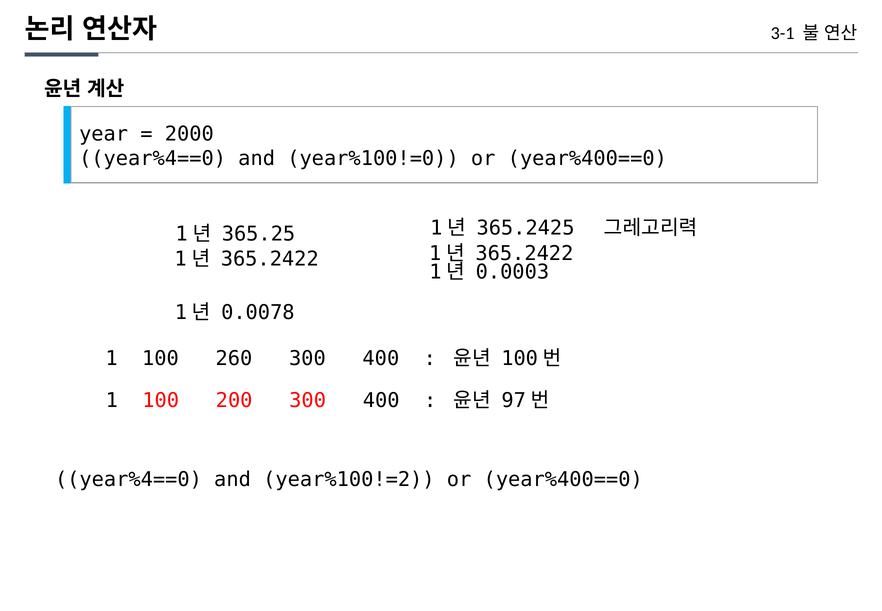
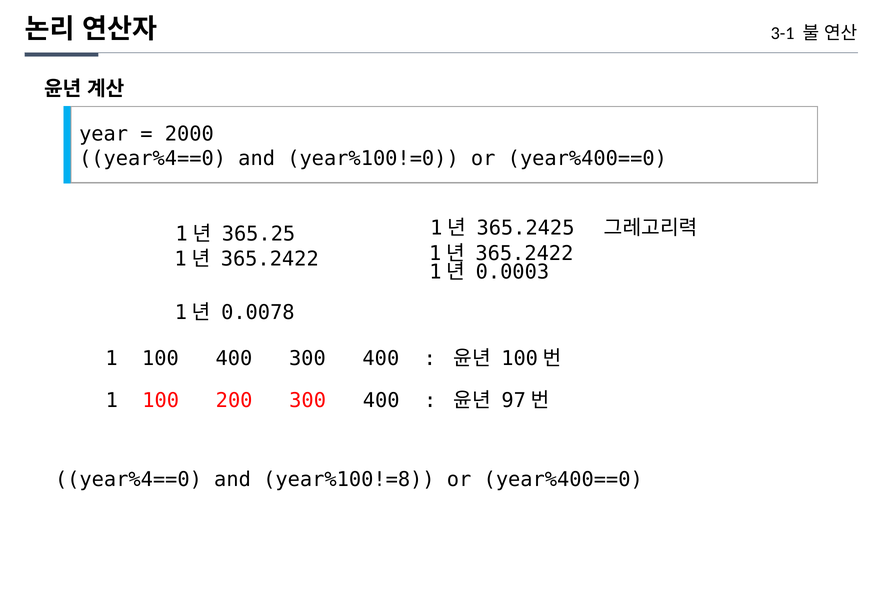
100 260: 260 -> 400
year%100!=2: year%100!=2 -> year%100!=8
